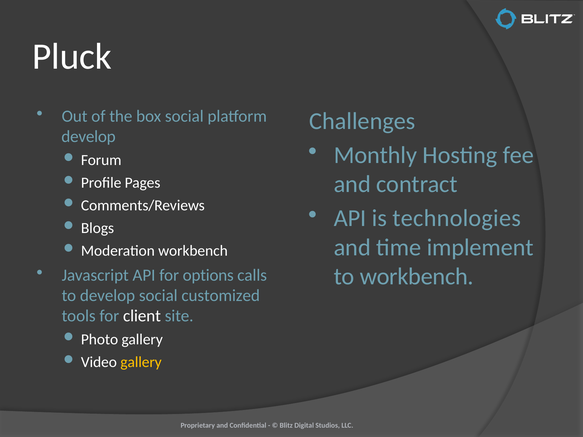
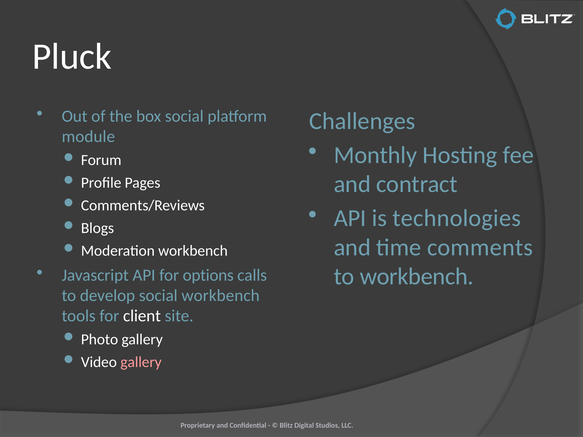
develop at (89, 137): develop -> module
implement: implement -> comments
social customized: customized -> workbench
gallery at (141, 362) colour: yellow -> pink
